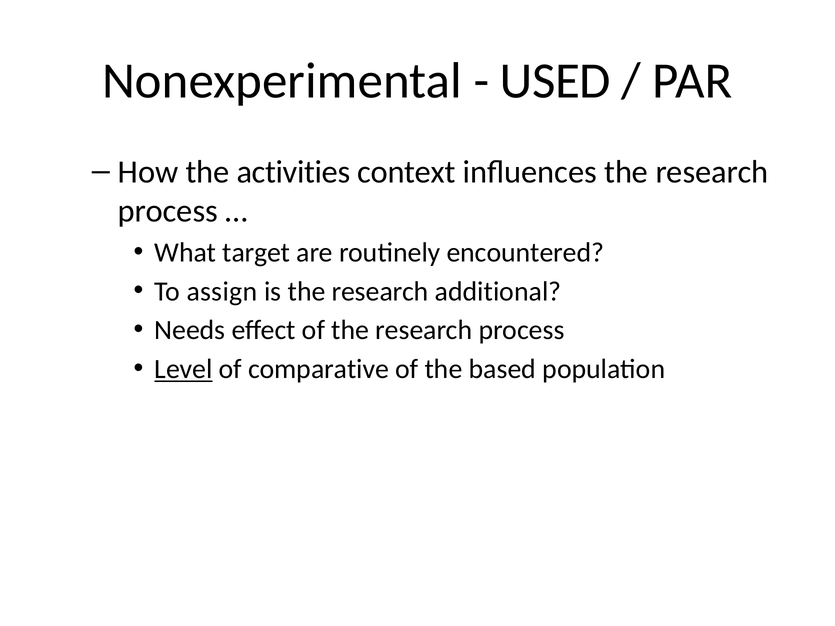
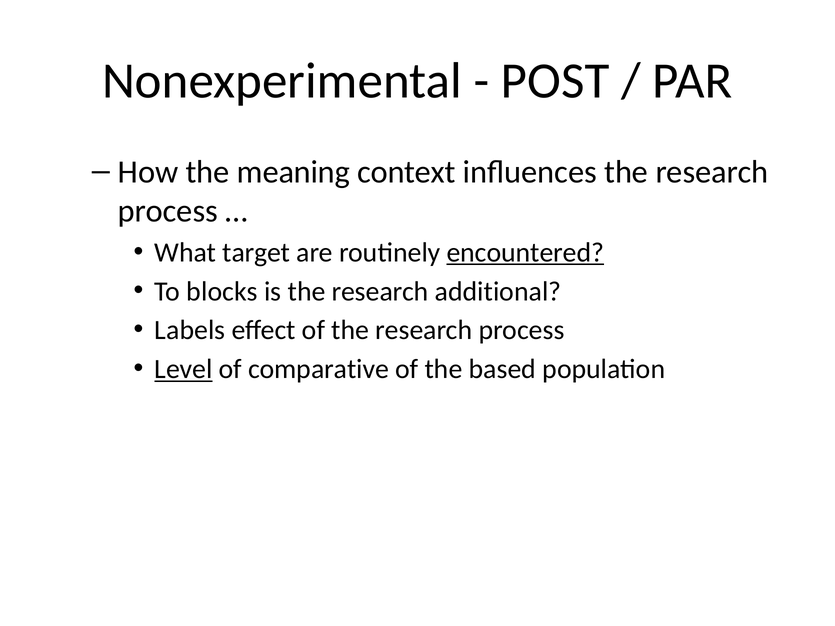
USED: USED -> POST
activities: activities -> meaning
encountered underline: none -> present
assign: assign -> blocks
Needs: Needs -> Labels
